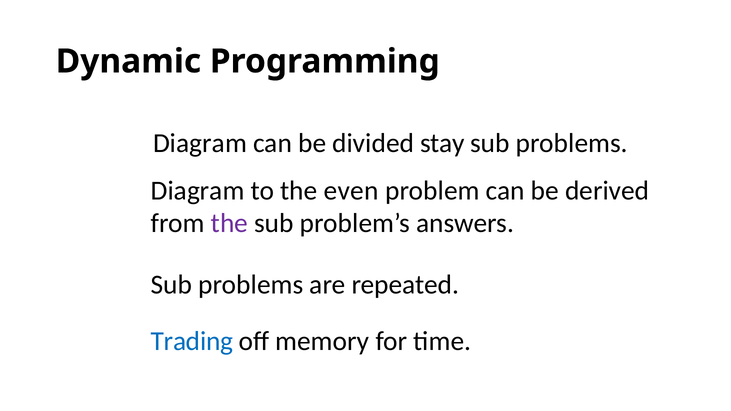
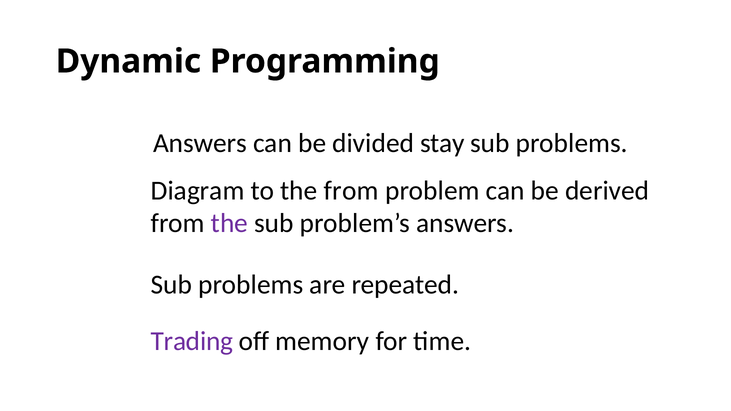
Diagram at (200, 143): Diagram -> Answers
the even: even -> from
Trading colour: blue -> purple
